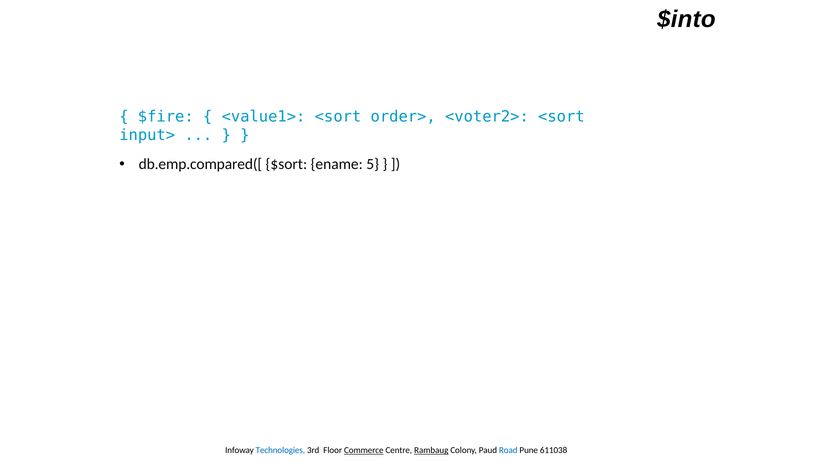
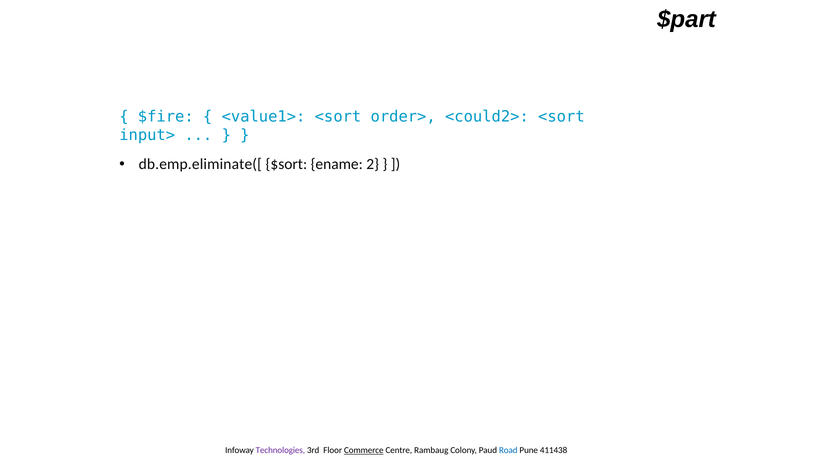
$into: $into -> $part
<voter2>: <voter2> -> <could2>
db.emp.compared([: db.emp.compared([ -> db.emp.eliminate([
5: 5 -> 2
Technologies colour: blue -> purple
Rambaug underline: present -> none
611038: 611038 -> 411438
